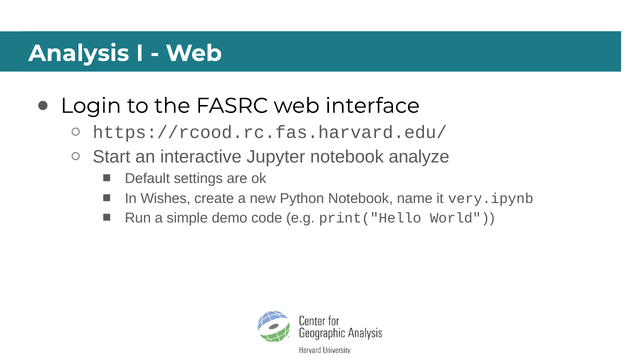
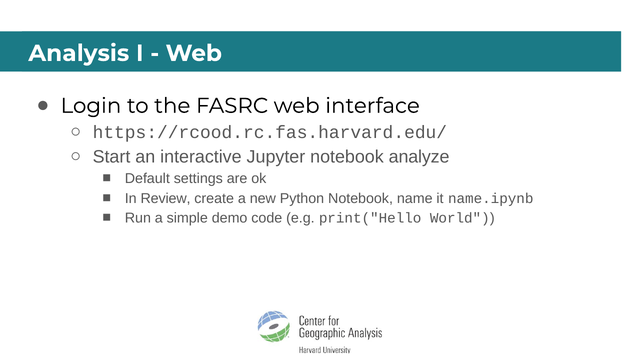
Wishes: Wishes -> Review
very.ipynb: very.ipynb -> name.ipynb
